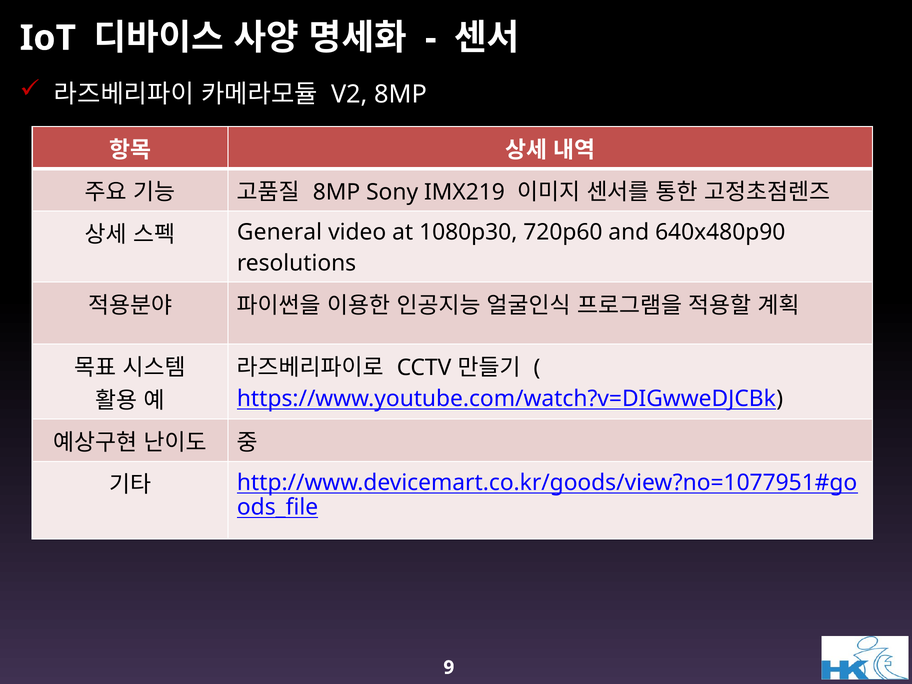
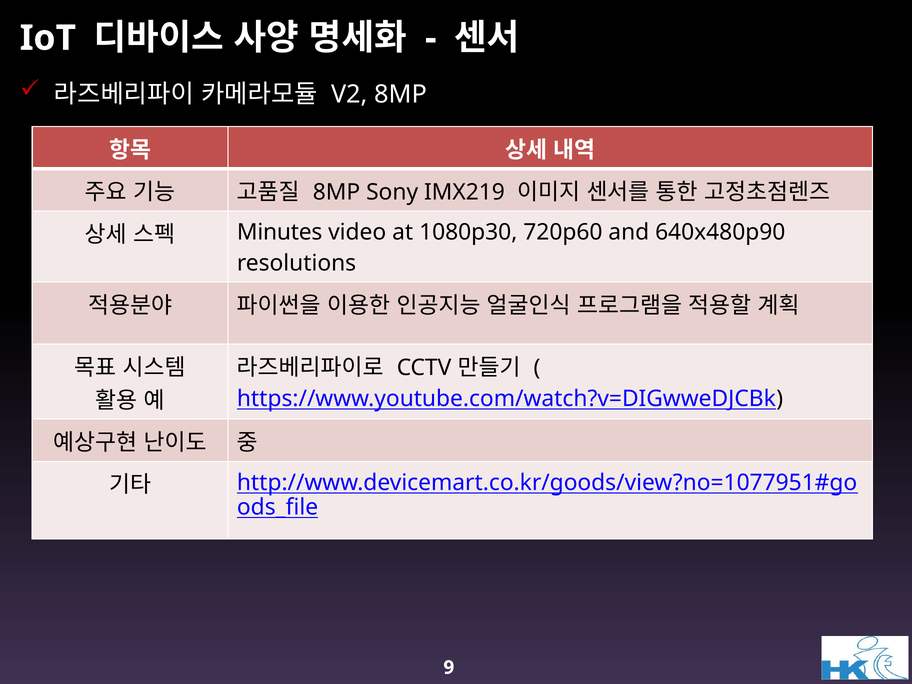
General: General -> Minutes
